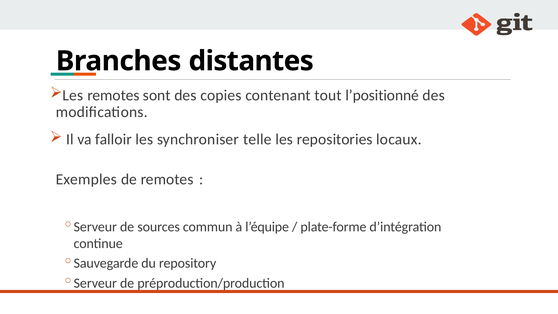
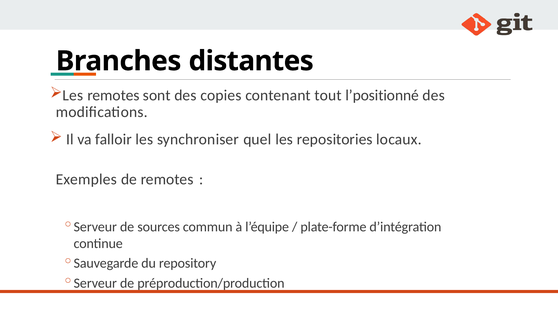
telle: telle -> quel
